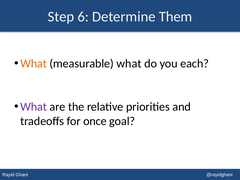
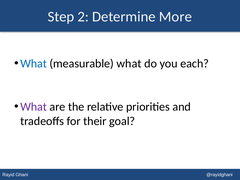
6: 6 -> 2
Them: Them -> More
What at (34, 64) colour: orange -> blue
once: once -> their
